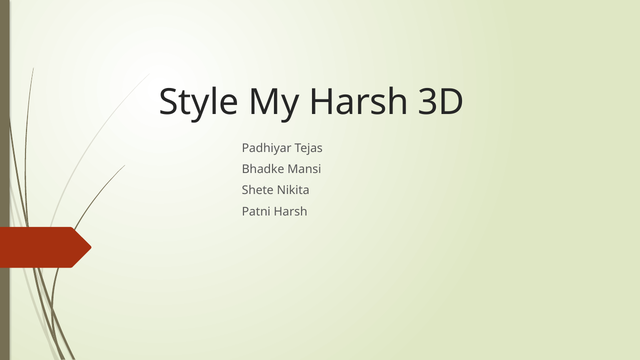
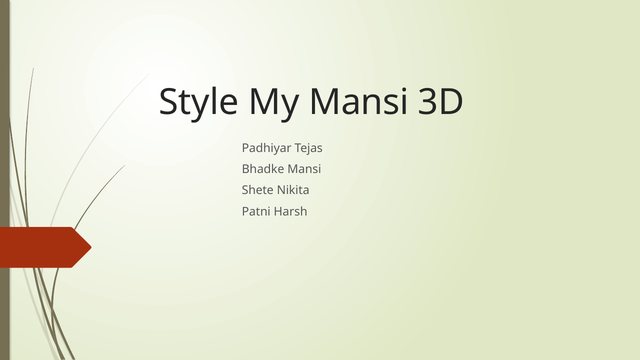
My Harsh: Harsh -> Mansi
